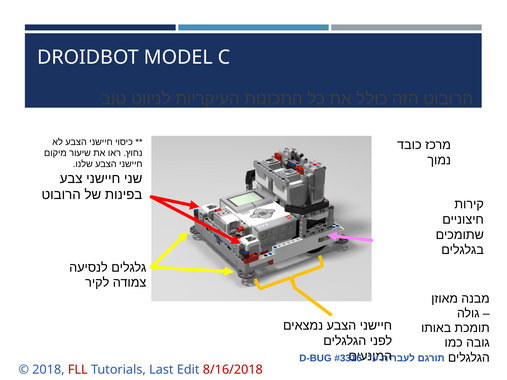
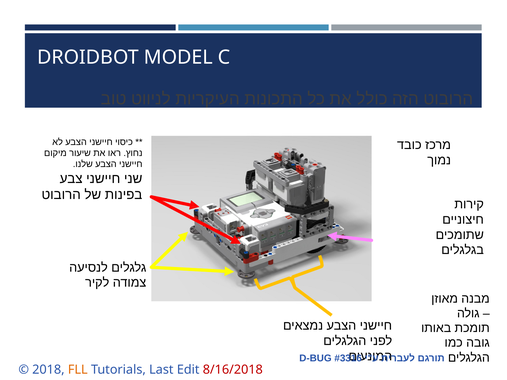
FLL colour: red -> orange
